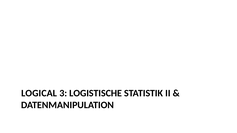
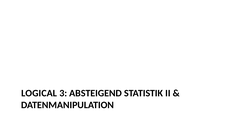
LOGISTISCHE: LOGISTISCHE -> ABSTEIGEND
